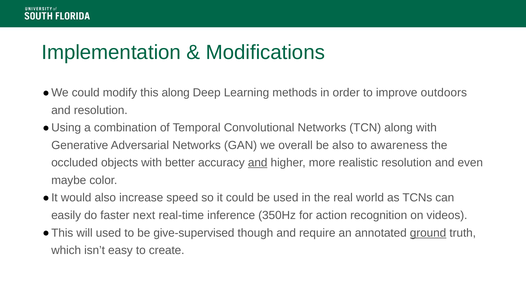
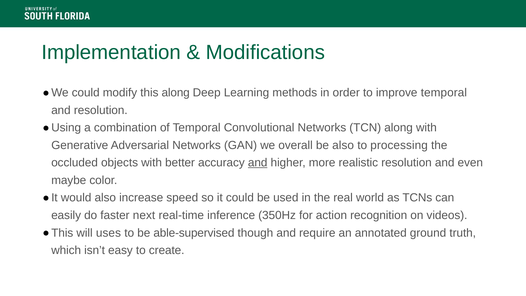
improve outdoors: outdoors -> temporal
awareness: awareness -> processing
will used: used -> uses
give-supervised: give-supervised -> able-supervised
ground underline: present -> none
